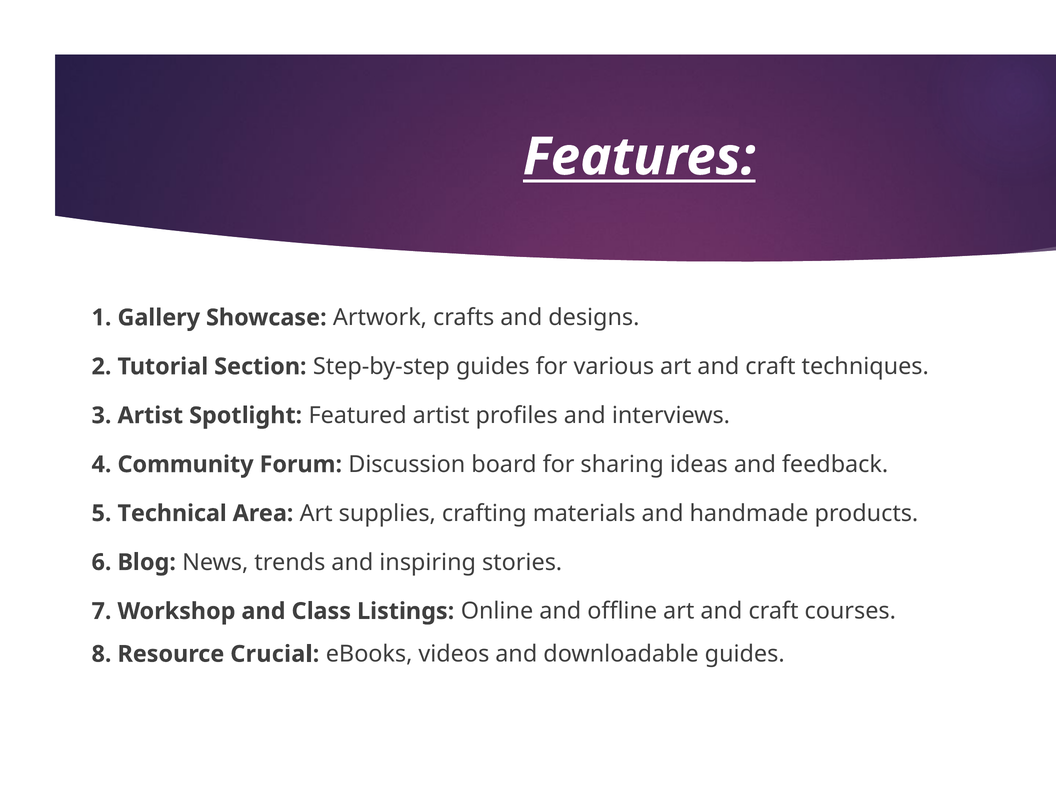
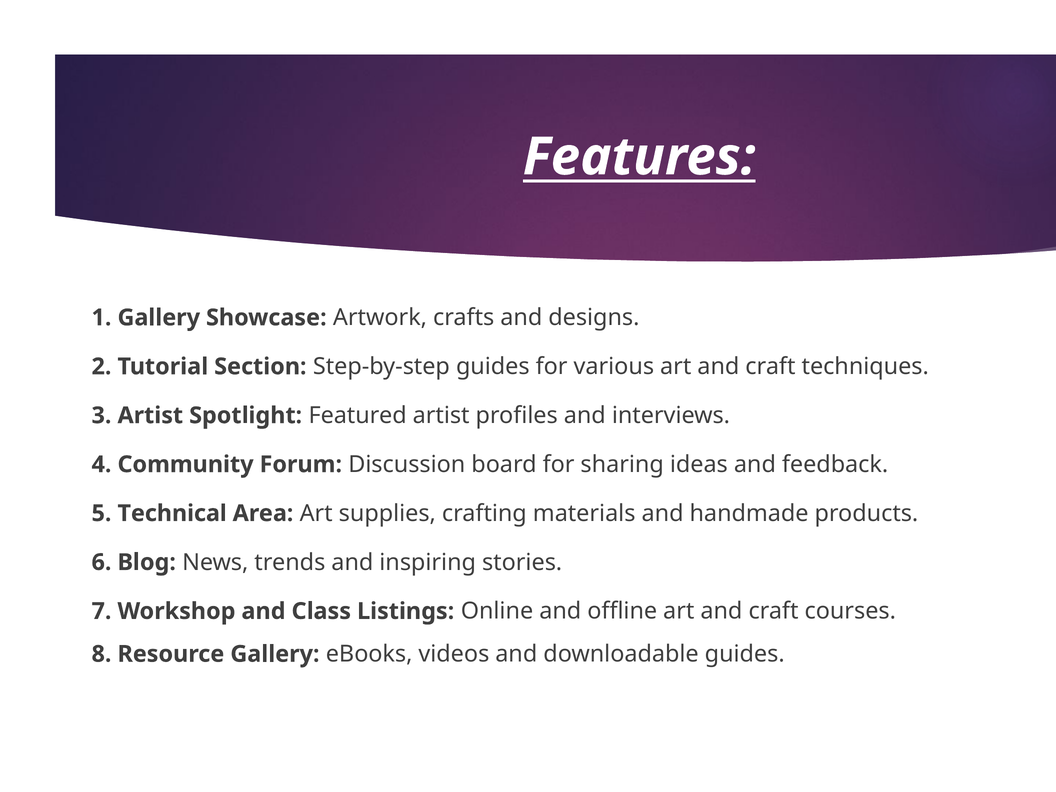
Resource Crucial: Crucial -> Gallery
